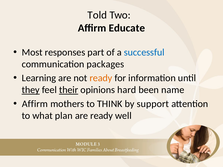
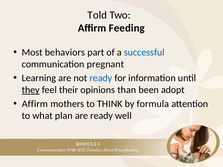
Educate: Educate -> Feeding
responses: responses -> behaviors
packages: packages -> pregnant
ready at (101, 78) colour: orange -> blue
their underline: present -> none
hard: hard -> than
name: name -> adopt
support: support -> formula
